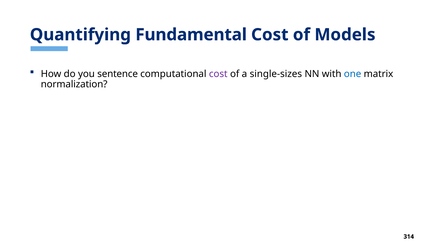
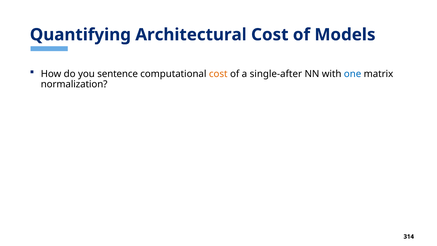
Fundamental: Fundamental -> Architectural
cost at (218, 74) colour: purple -> orange
single-sizes: single-sizes -> single-after
